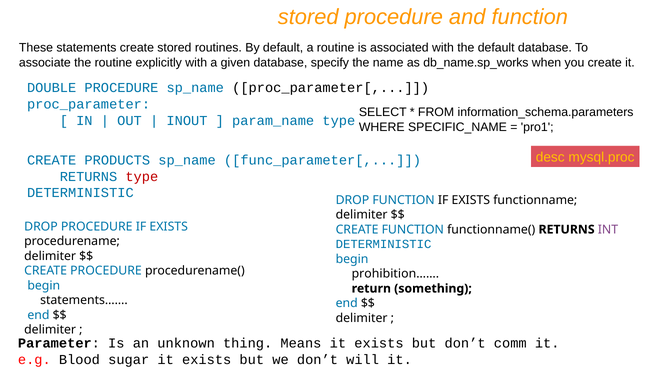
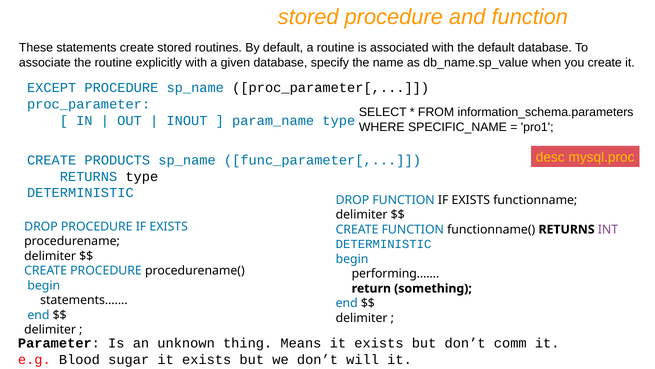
db_name.sp_works: db_name.sp_works -> db_name.sp_value
DOUBLE: DOUBLE -> EXCEPT
type at (142, 176) colour: red -> black
prohibition……: prohibition…… -> performing……
